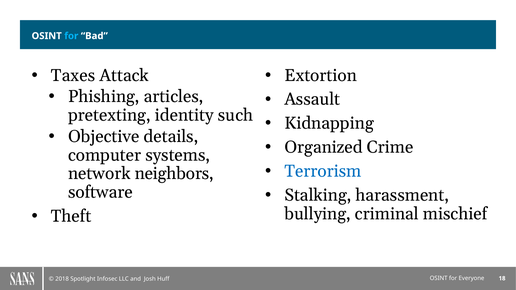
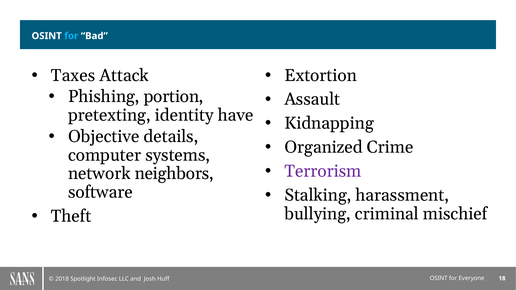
articles: articles -> portion
such: such -> have
Terrorism colour: blue -> purple
